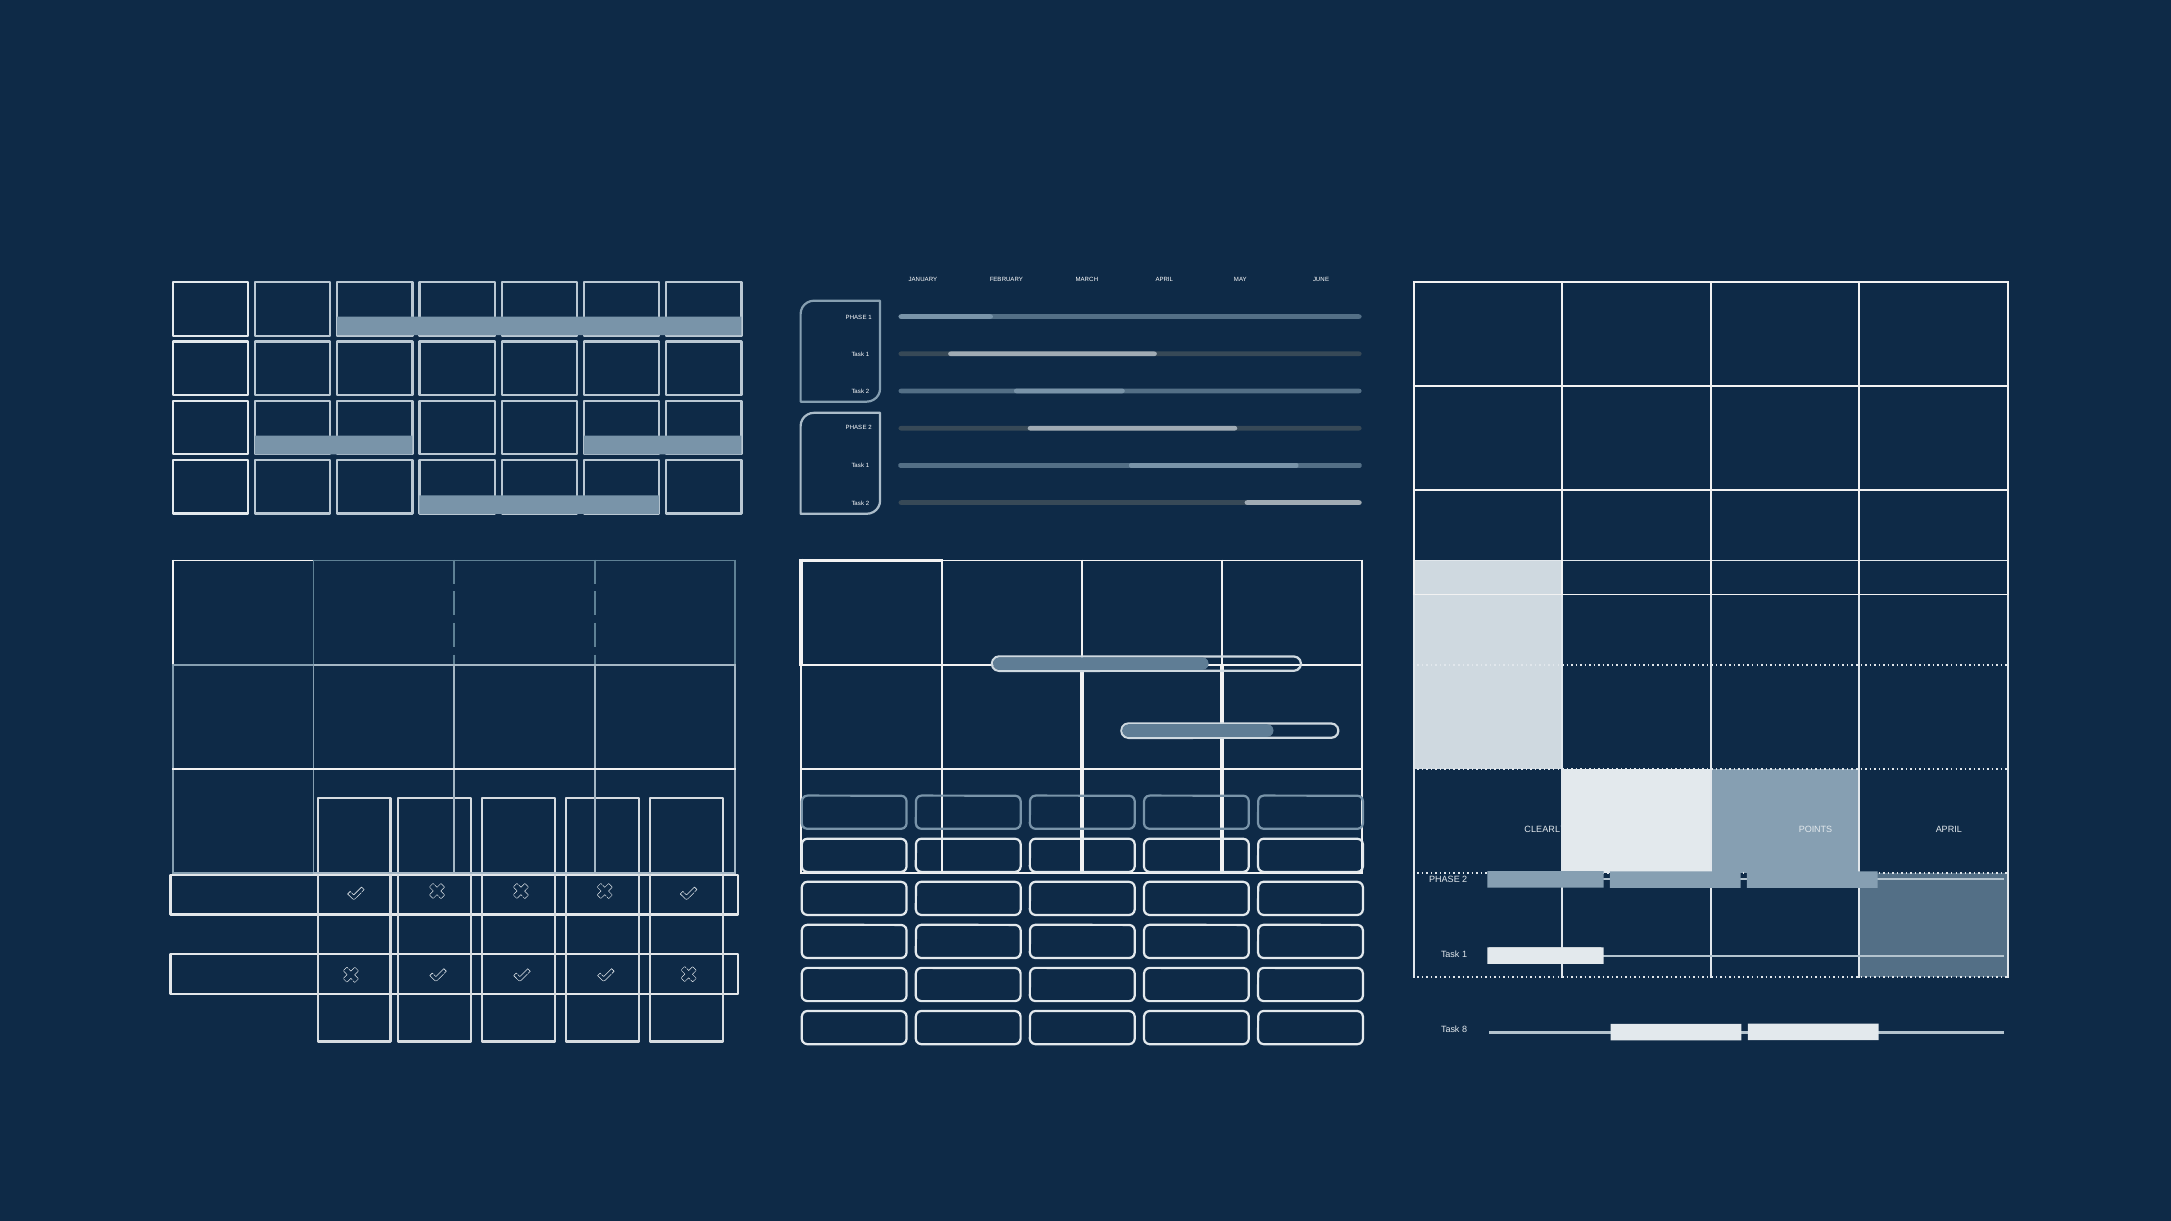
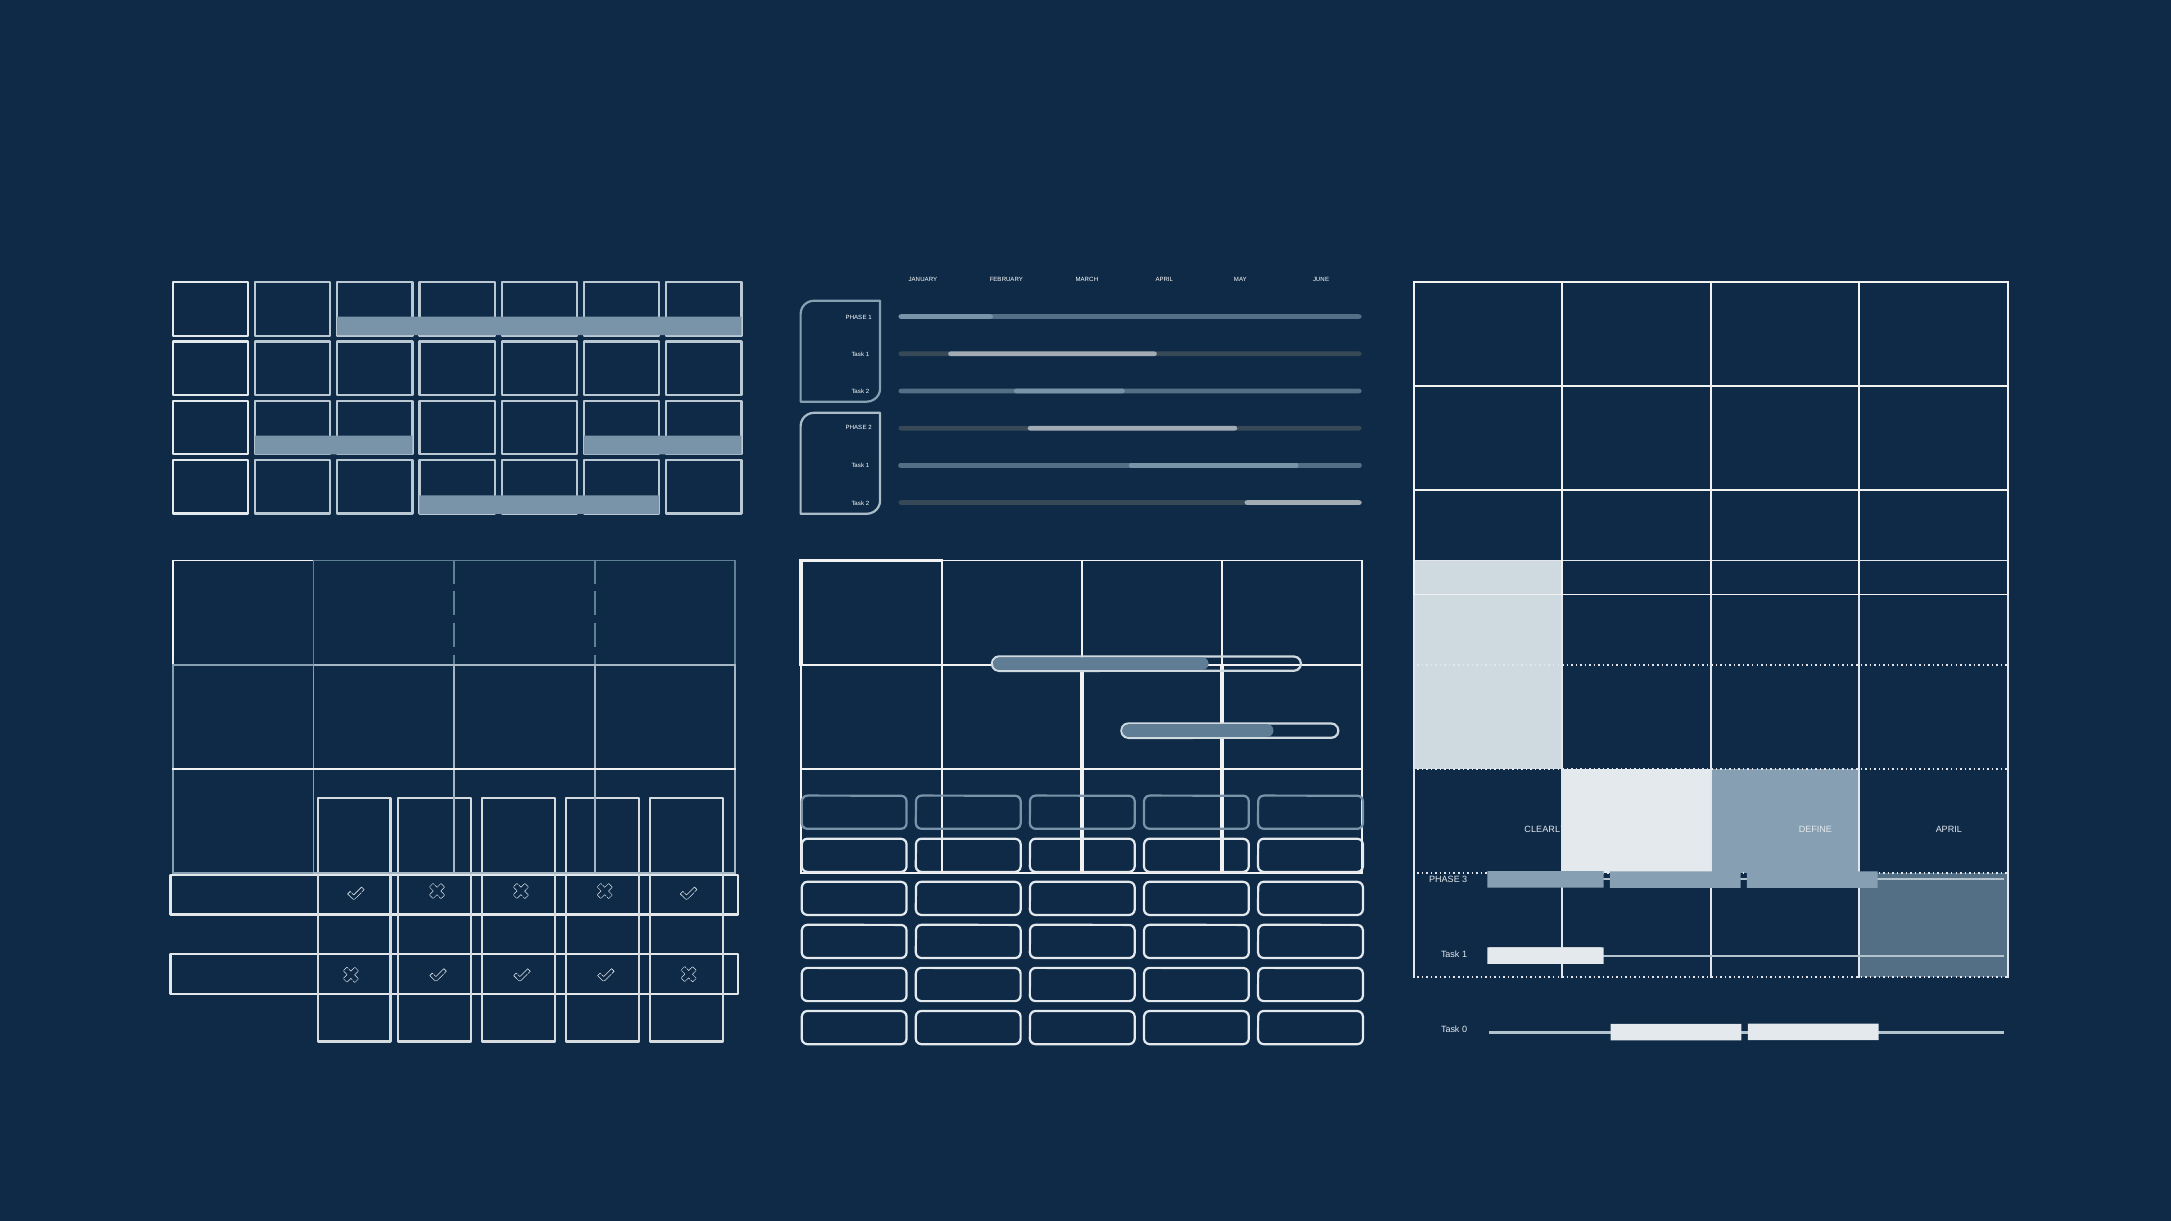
POINTS: POINTS -> DEFINE
2 at (1465, 880): 2 -> 3
8: 8 -> 0
